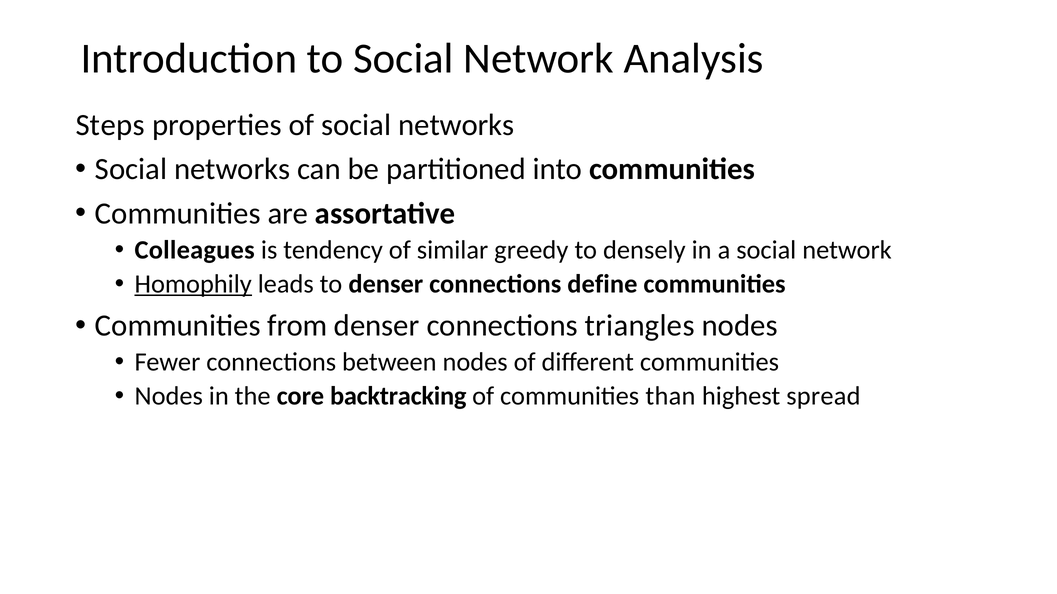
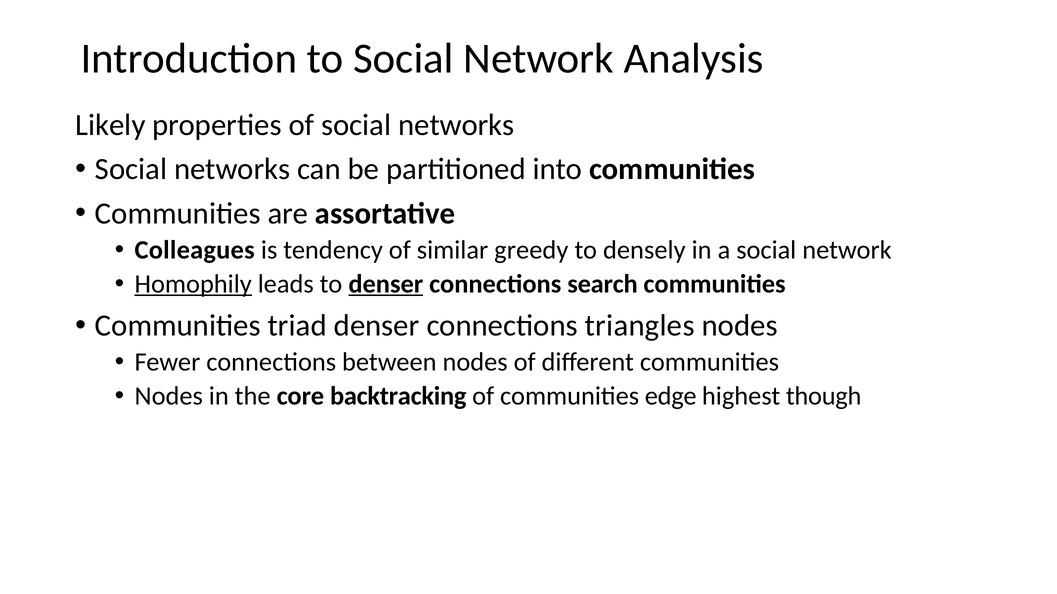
Steps: Steps -> Likely
denser at (386, 284) underline: none -> present
define: define -> search
from: from -> triad
than: than -> edge
spread: spread -> though
